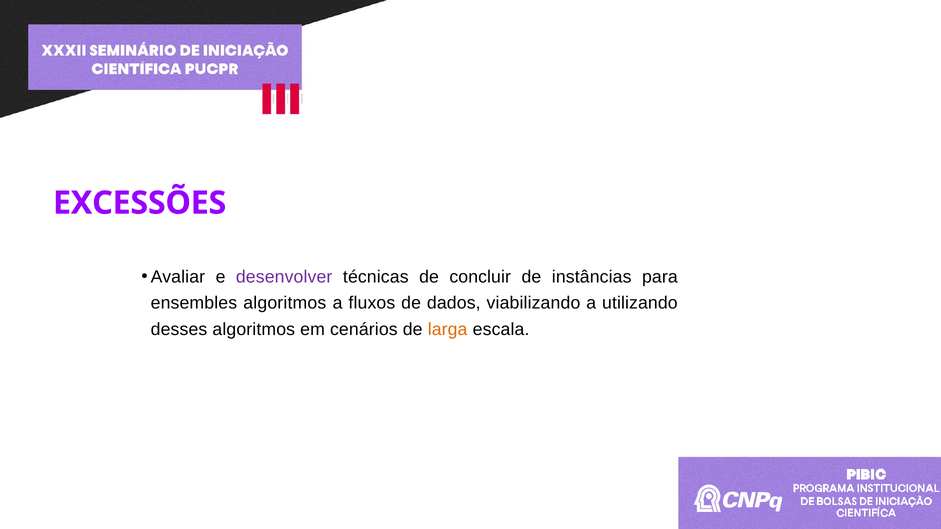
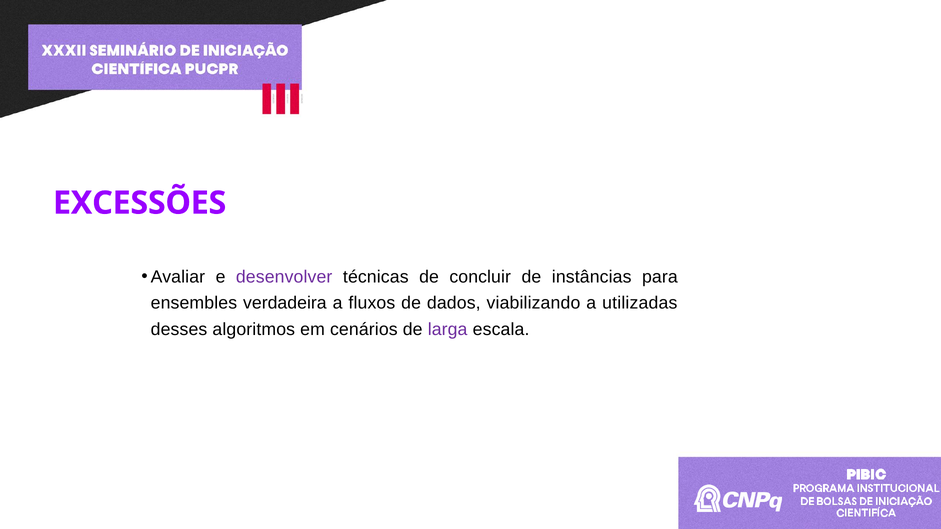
ensembles algoritmos: algoritmos -> verdadeira
utilizando: utilizando -> utilizadas
larga colour: orange -> purple
